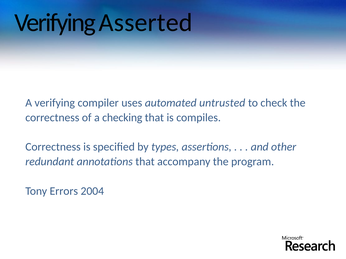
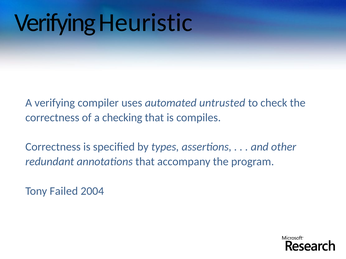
Asserted: Asserted -> Heuristic
Errors: Errors -> Failed
